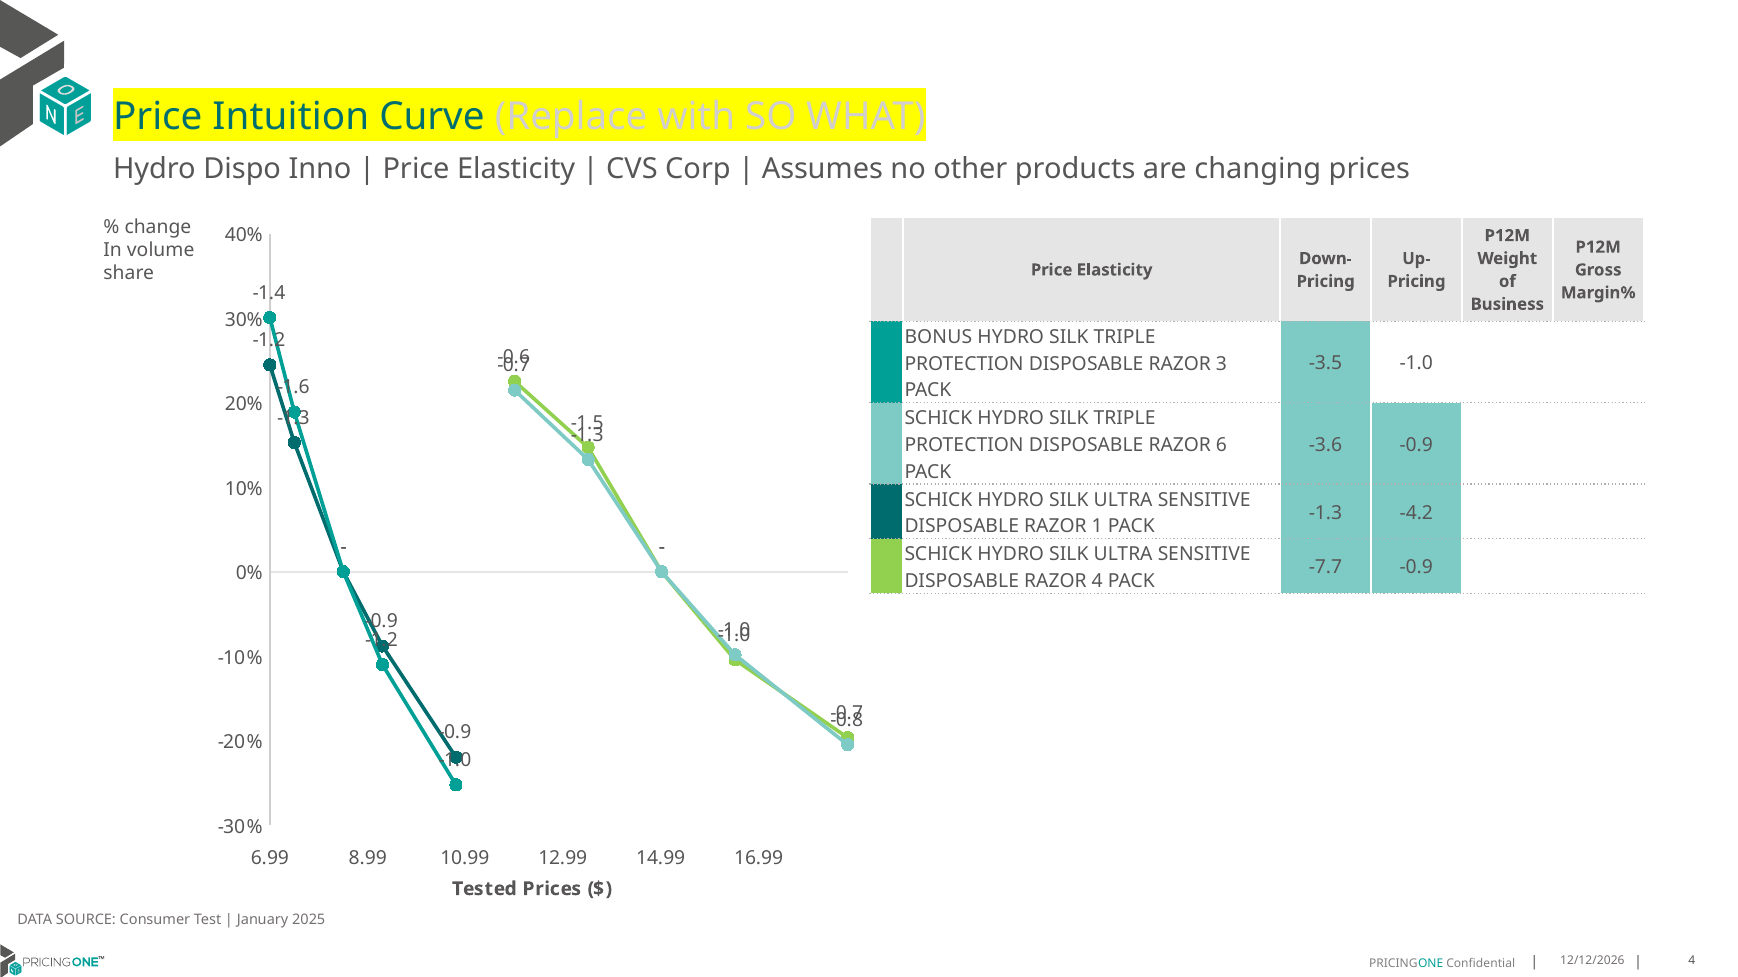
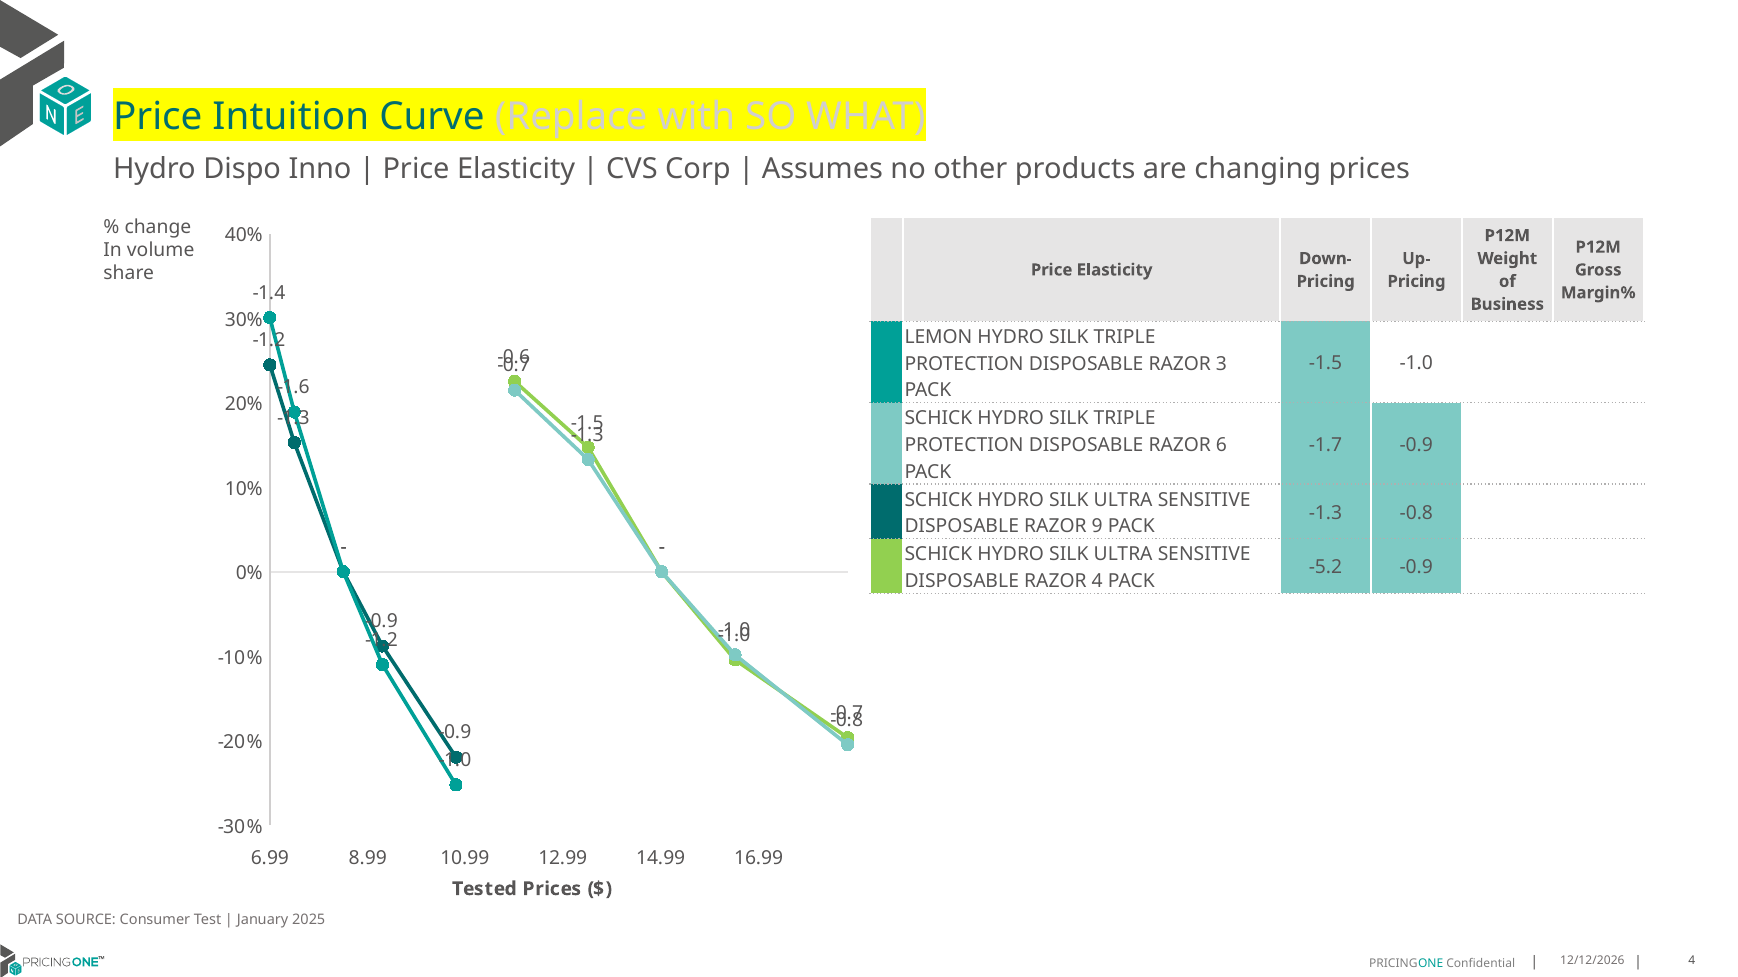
BONUS: BONUS -> LEMON
-3.5 at (1325, 364): -3.5 -> -1.5
-3.6: -3.6 -> -1.7
-1.3 -4.2: -4.2 -> -0.8
1: 1 -> 9
-7.7: -7.7 -> -5.2
